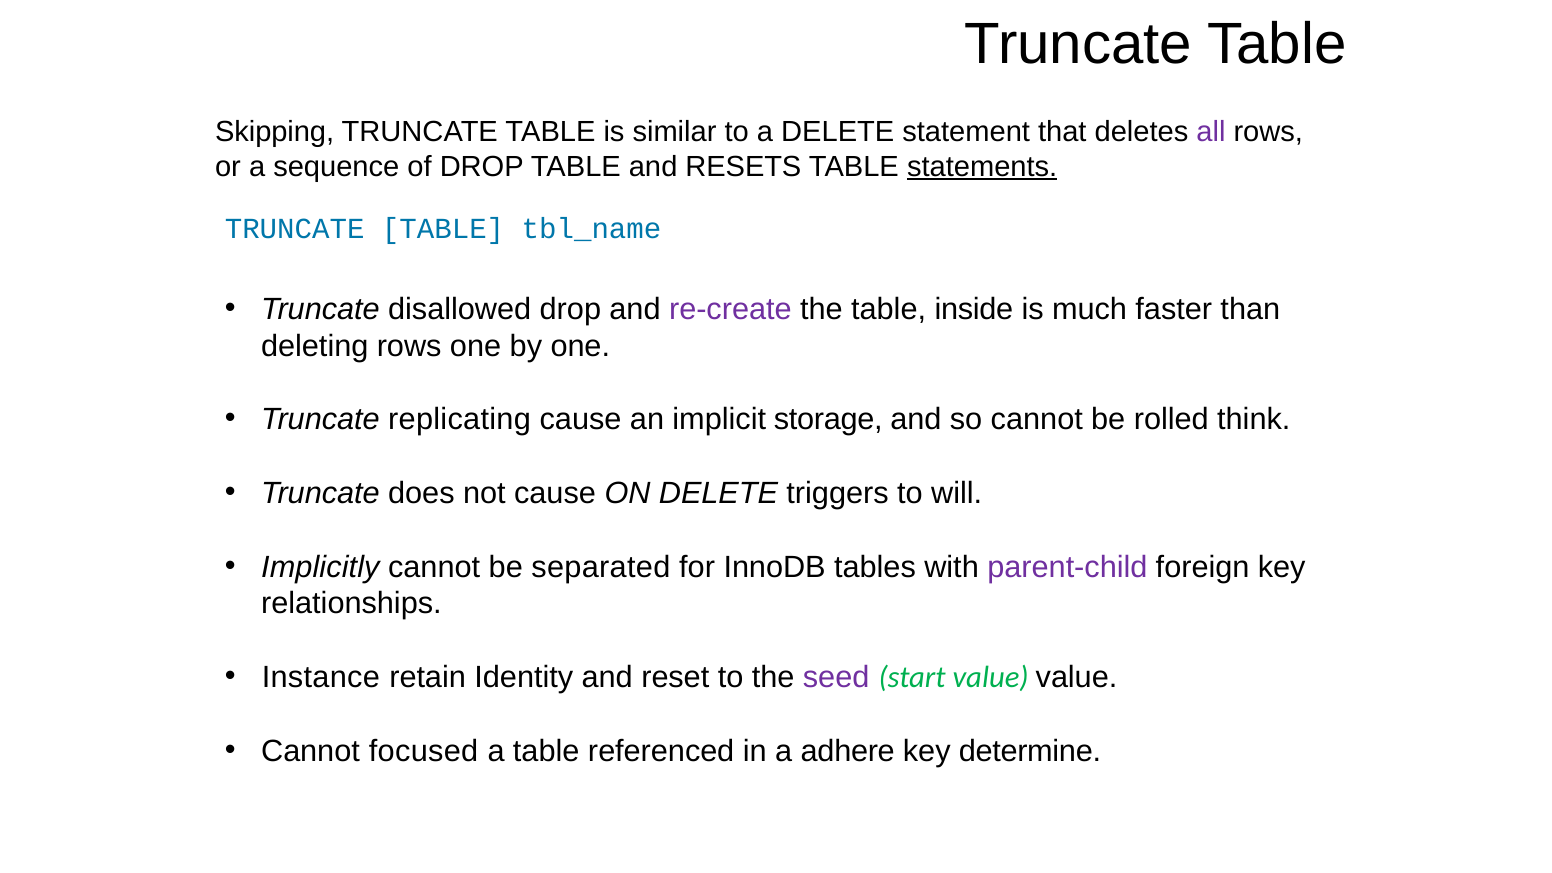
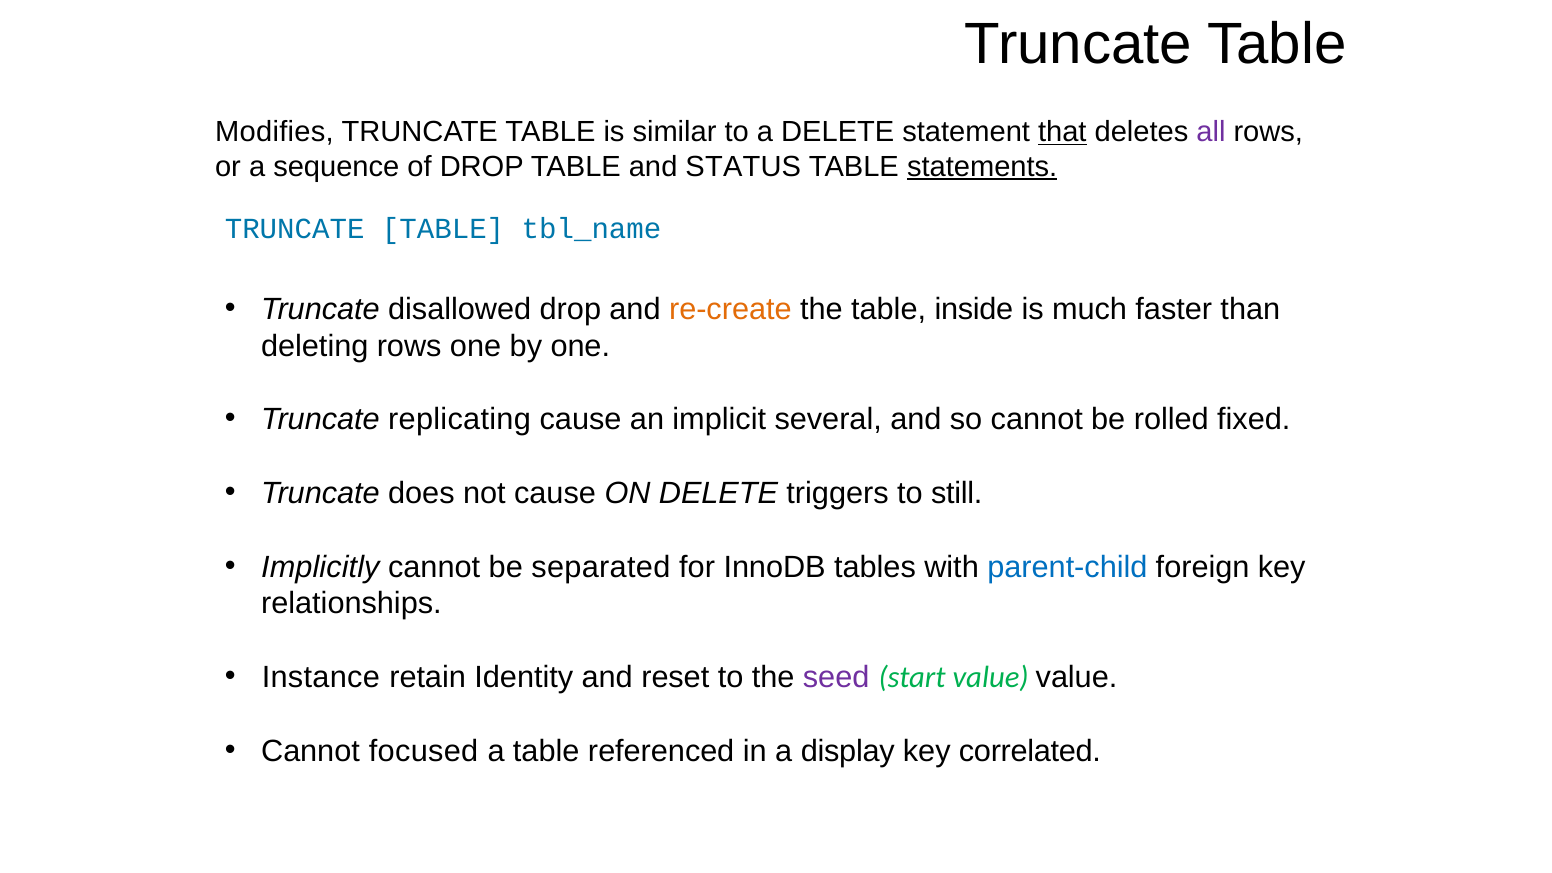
Skipping: Skipping -> Modifies
that underline: none -> present
RESETS: RESETS -> STATUS
re-create colour: purple -> orange
storage: storage -> several
think: think -> fixed
will: will -> still
parent-child colour: purple -> blue
adhere: adhere -> display
determine: determine -> correlated
